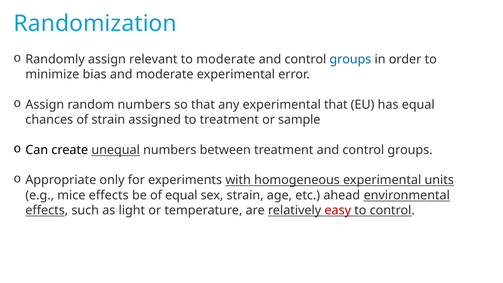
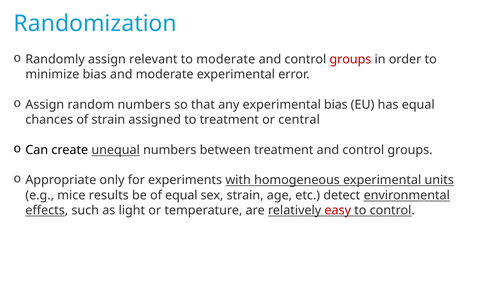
groups at (350, 59) colour: blue -> red
experimental that: that -> bias
sample: sample -> central
mice effects: effects -> results
ahead: ahead -> detect
